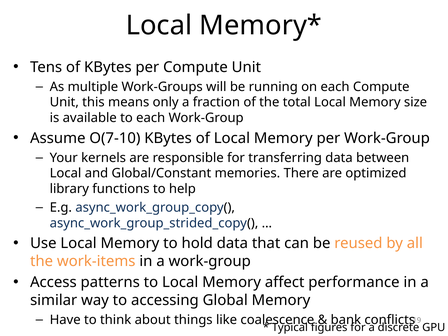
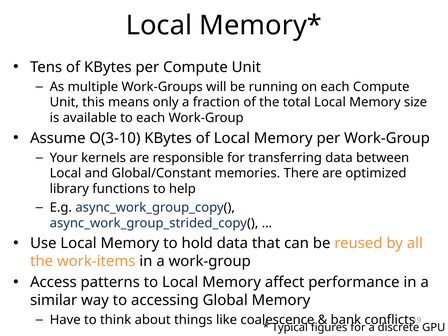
O(7-10: O(7-10 -> O(3-10
